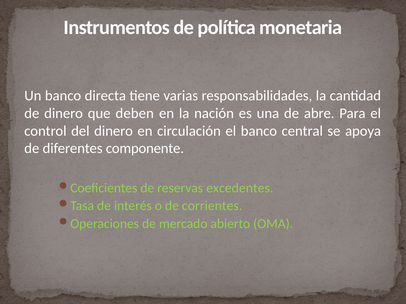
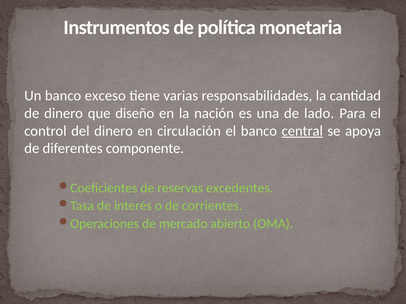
directa: directa -> exceso
deben: deben -> diseño
abre: abre -> lado
central underline: none -> present
